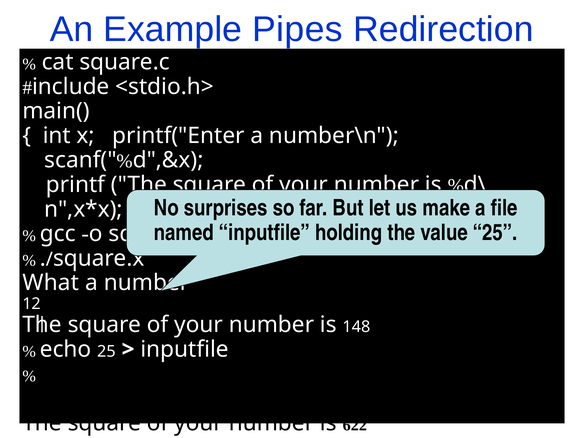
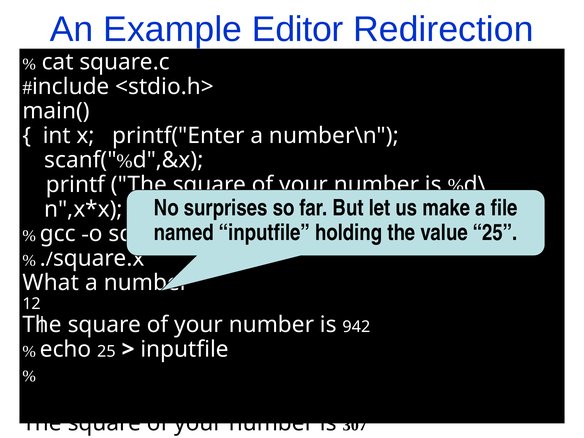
Pipes: Pipes -> Editor
148: 148 -> 942
622: 622 -> 307
